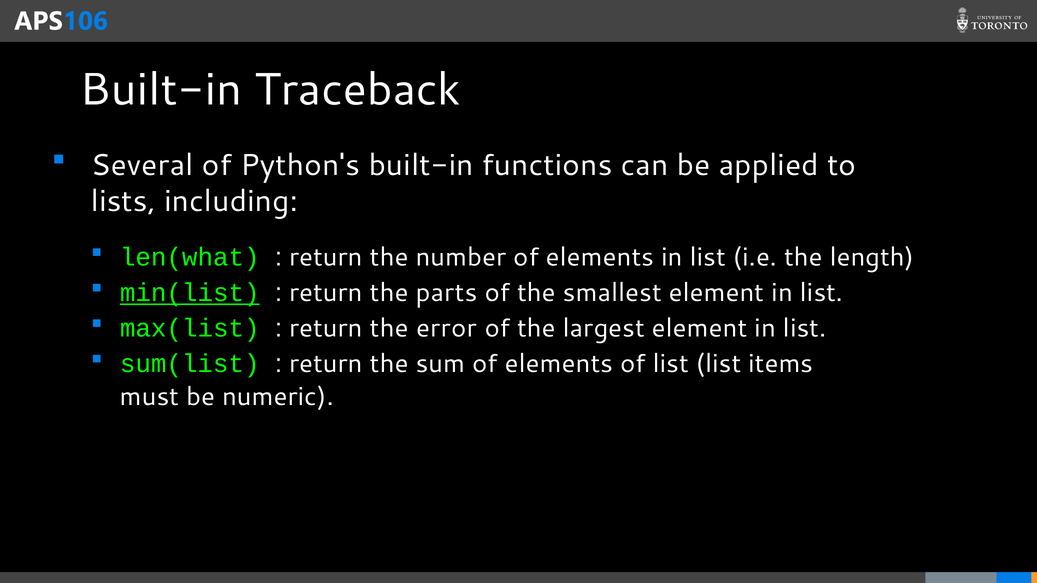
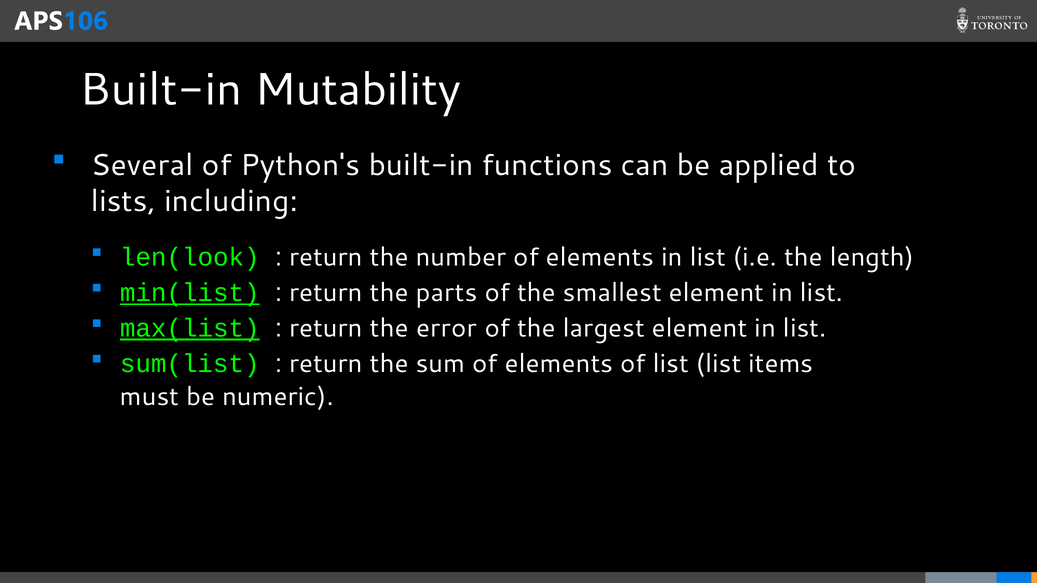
Traceback: Traceback -> Mutability
len(what: len(what -> len(look
max(list underline: none -> present
